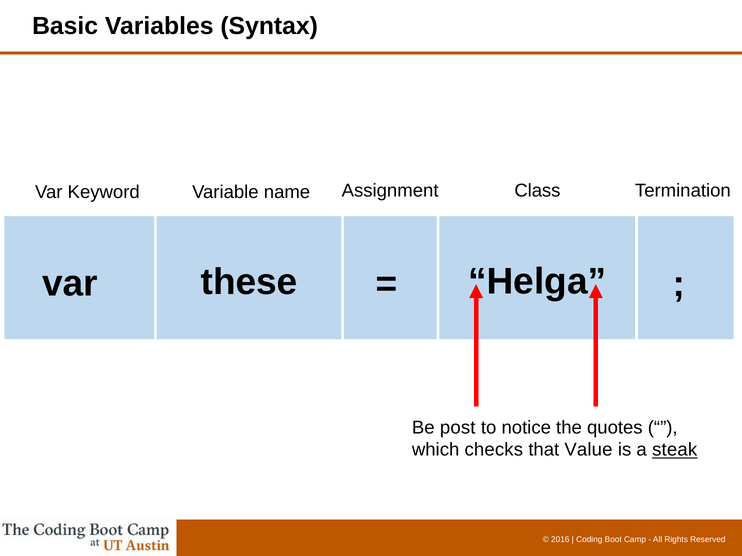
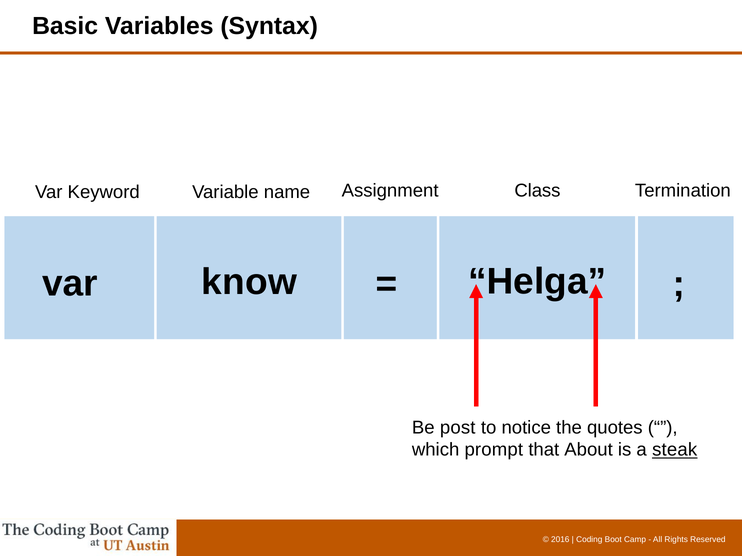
these: these -> know
checks: checks -> prompt
Value: Value -> About
